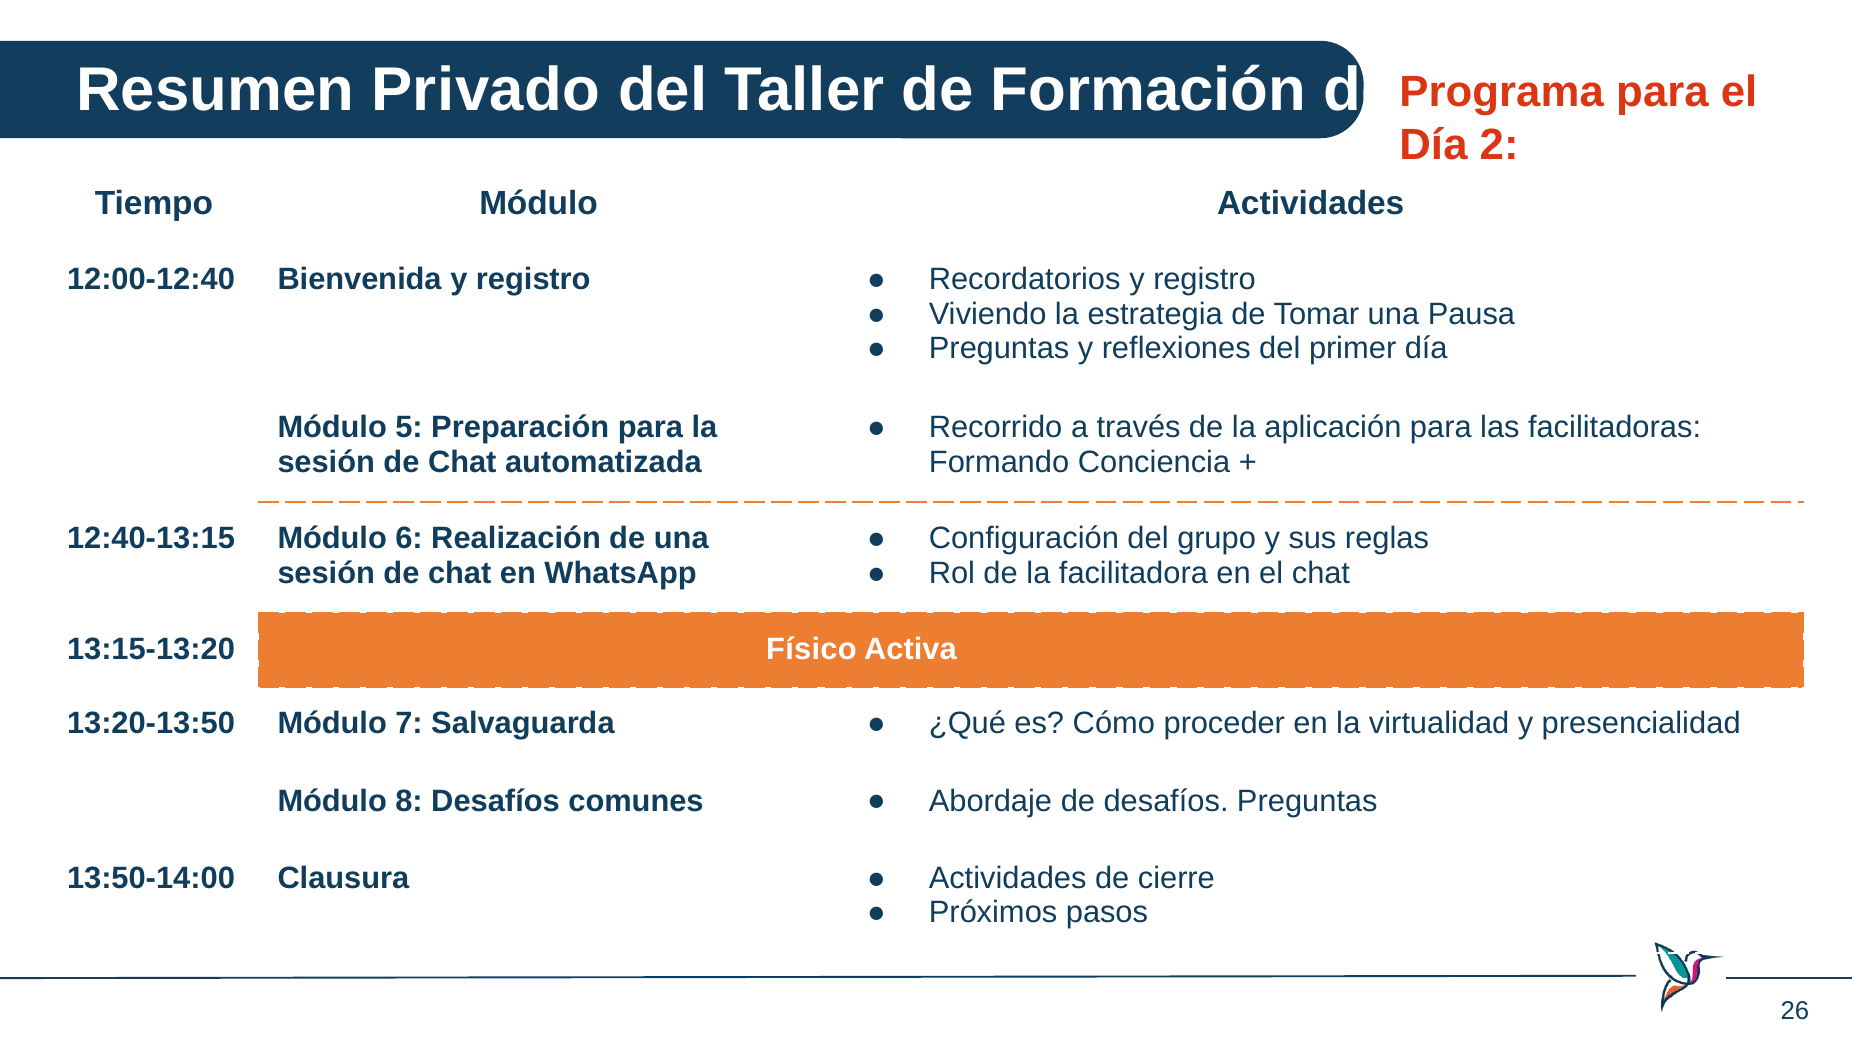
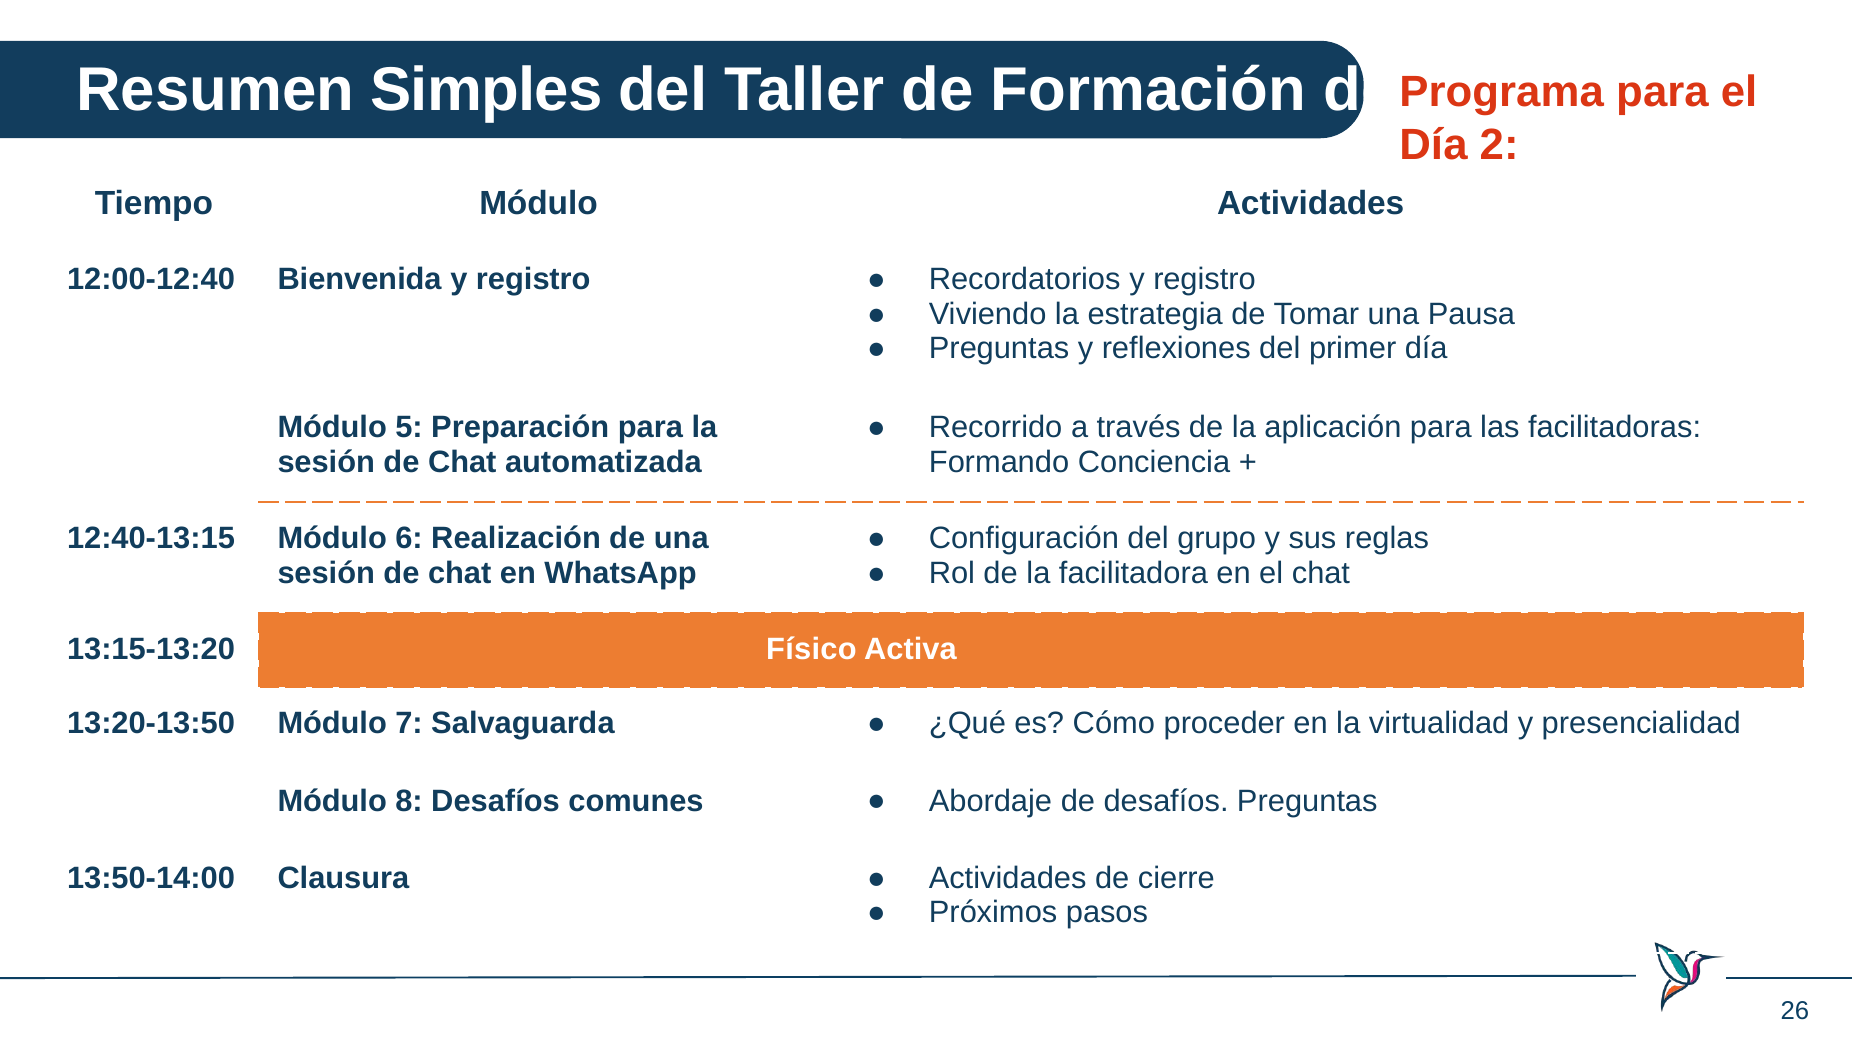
Privado: Privado -> Simples
